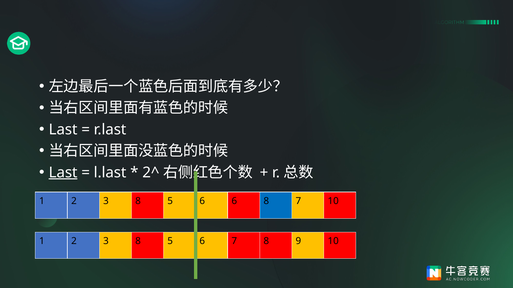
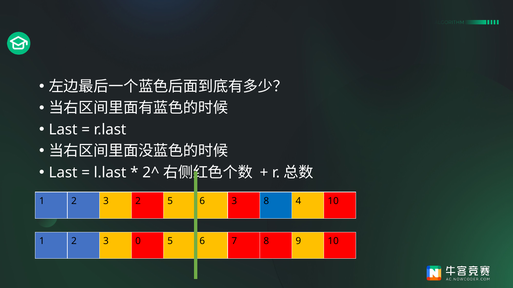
Last at (63, 173) underline: present -> none
8 at (138, 201): 8 -> 2
6 6: 6 -> 3
8 7: 7 -> 4
8 at (138, 242): 8 -> 0
